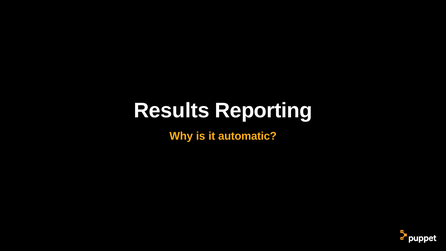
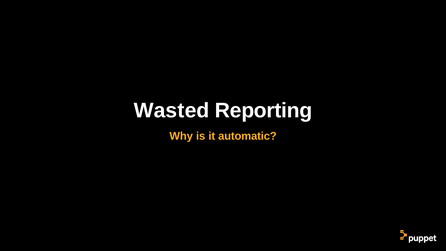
Results: Results -> Wasted
